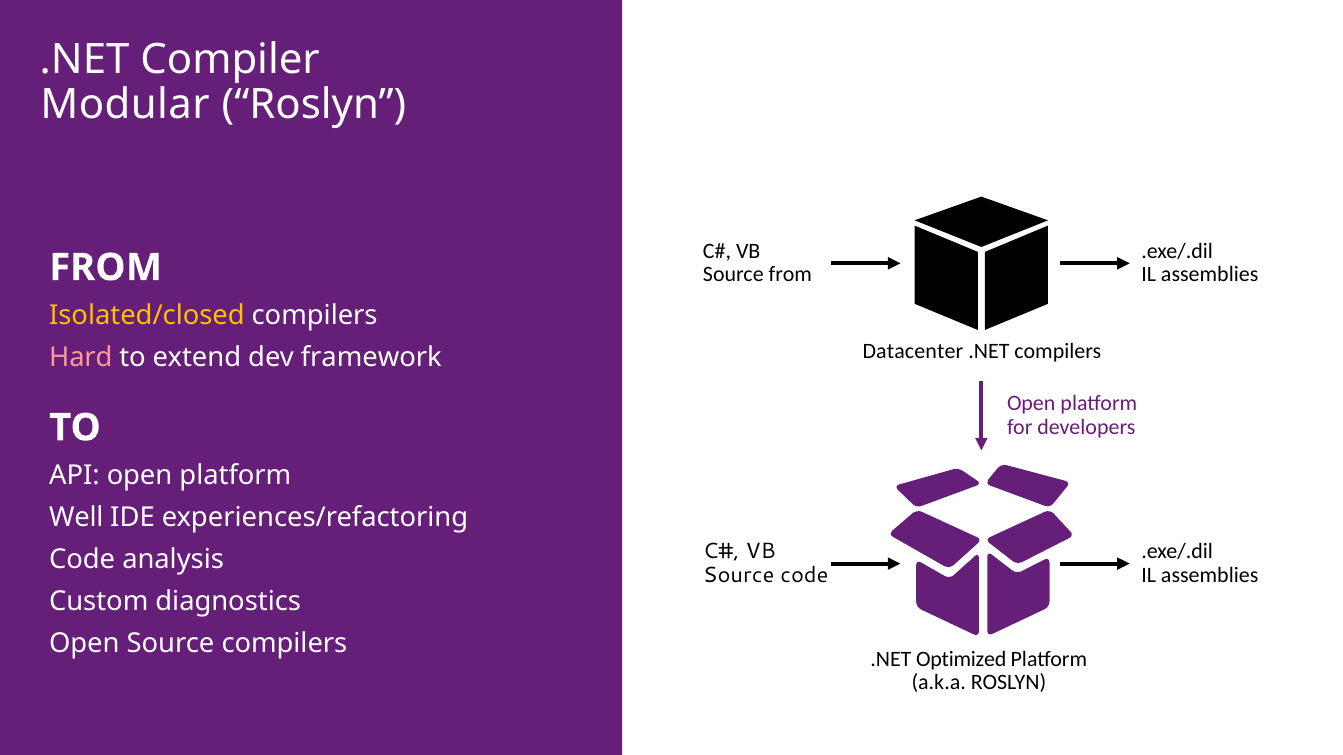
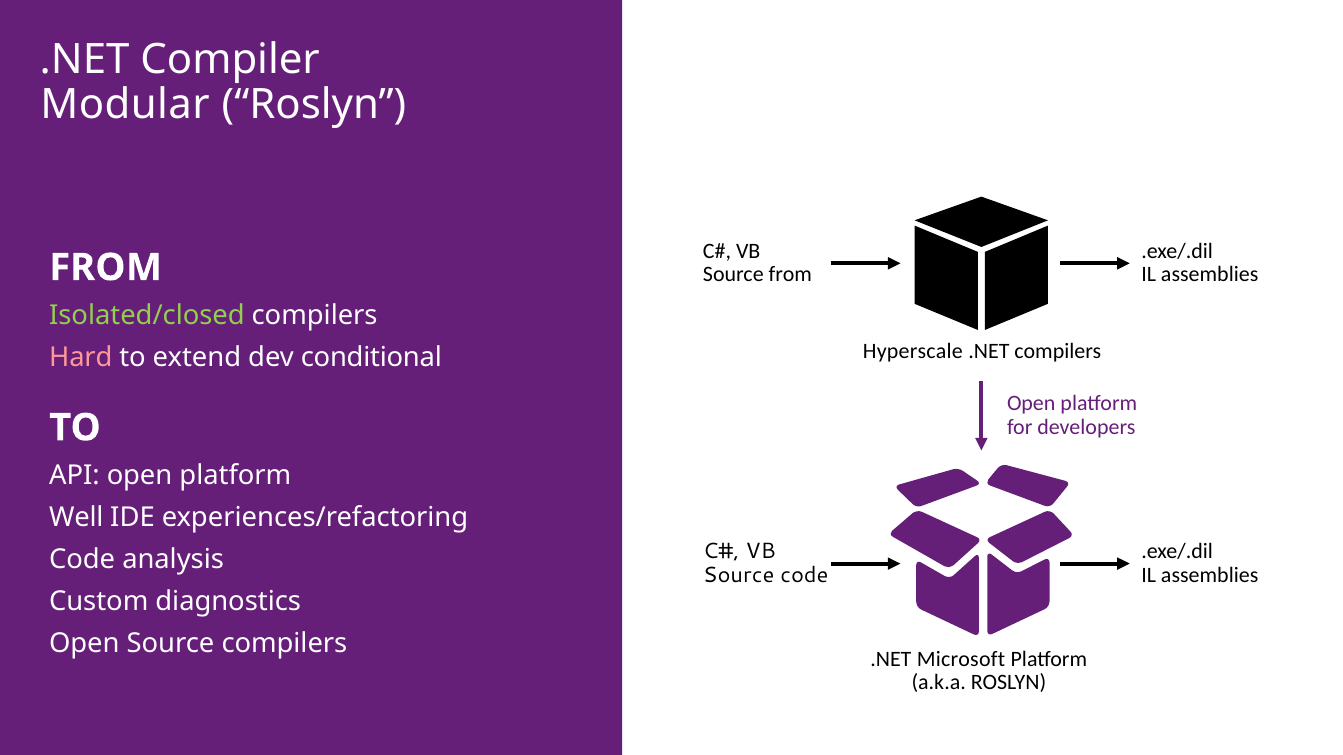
Isolated/closed colour: yellow -> light green
Datacenter: Datacenter -> Hyperscale
framework: framework -> conditional
Optimized: Optimized -> Microsoft
